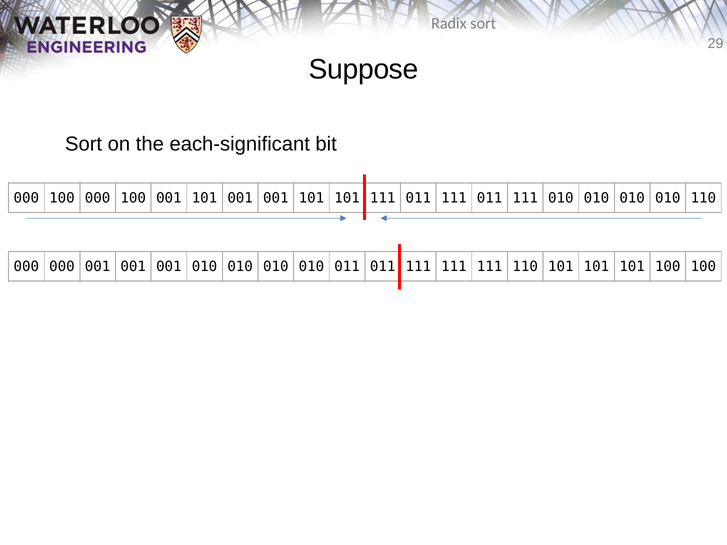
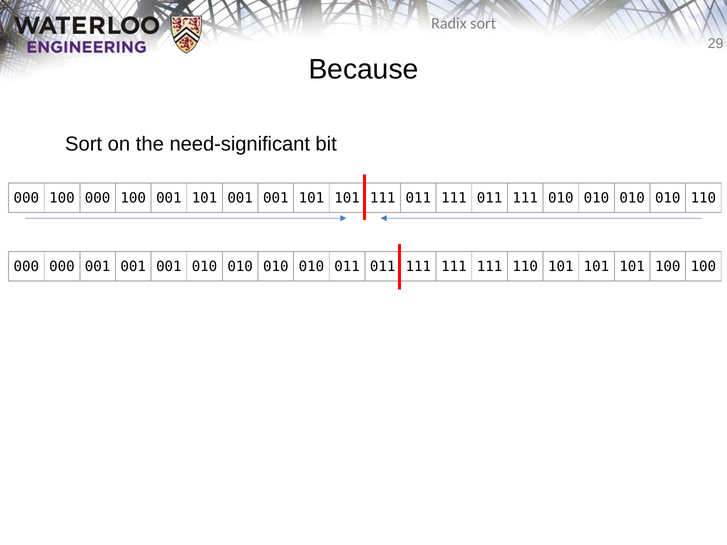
Suppose: Suppose -> Because
each-significant: each-significant -> need-significant
